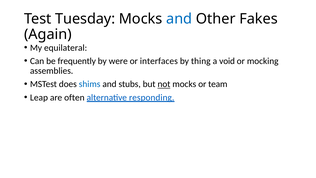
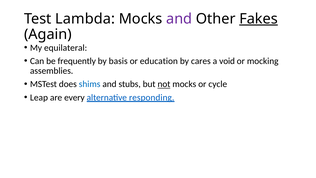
Tuesday: Tuesday -> Lambda
and at (179, 19) colour: blue -> purple
Fakes underline: none -> present
were: were -> basis
interfaces: interfaces -> education
thing: thing -> cares
team: team -> cycle
often: often -> every
